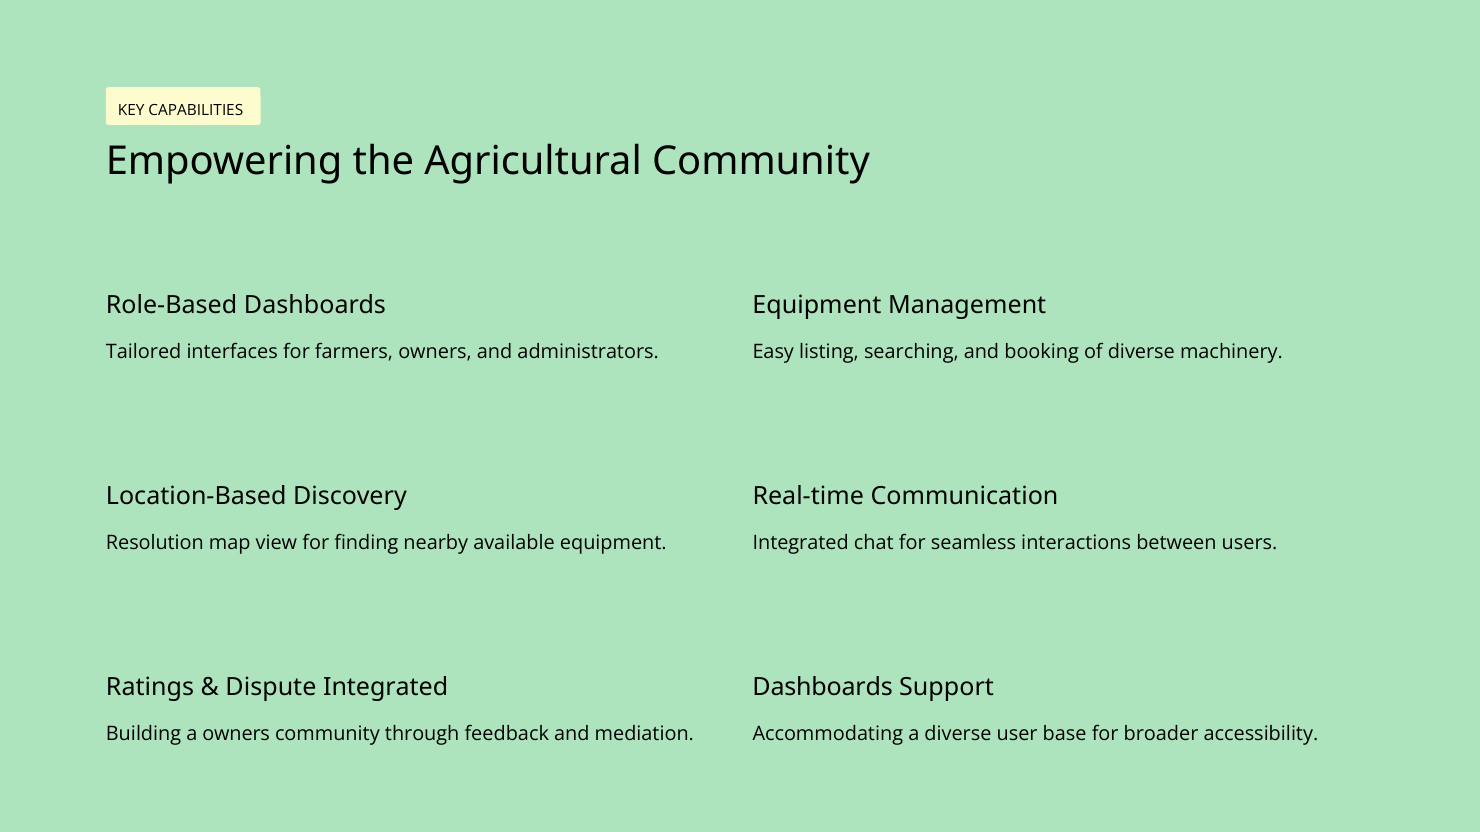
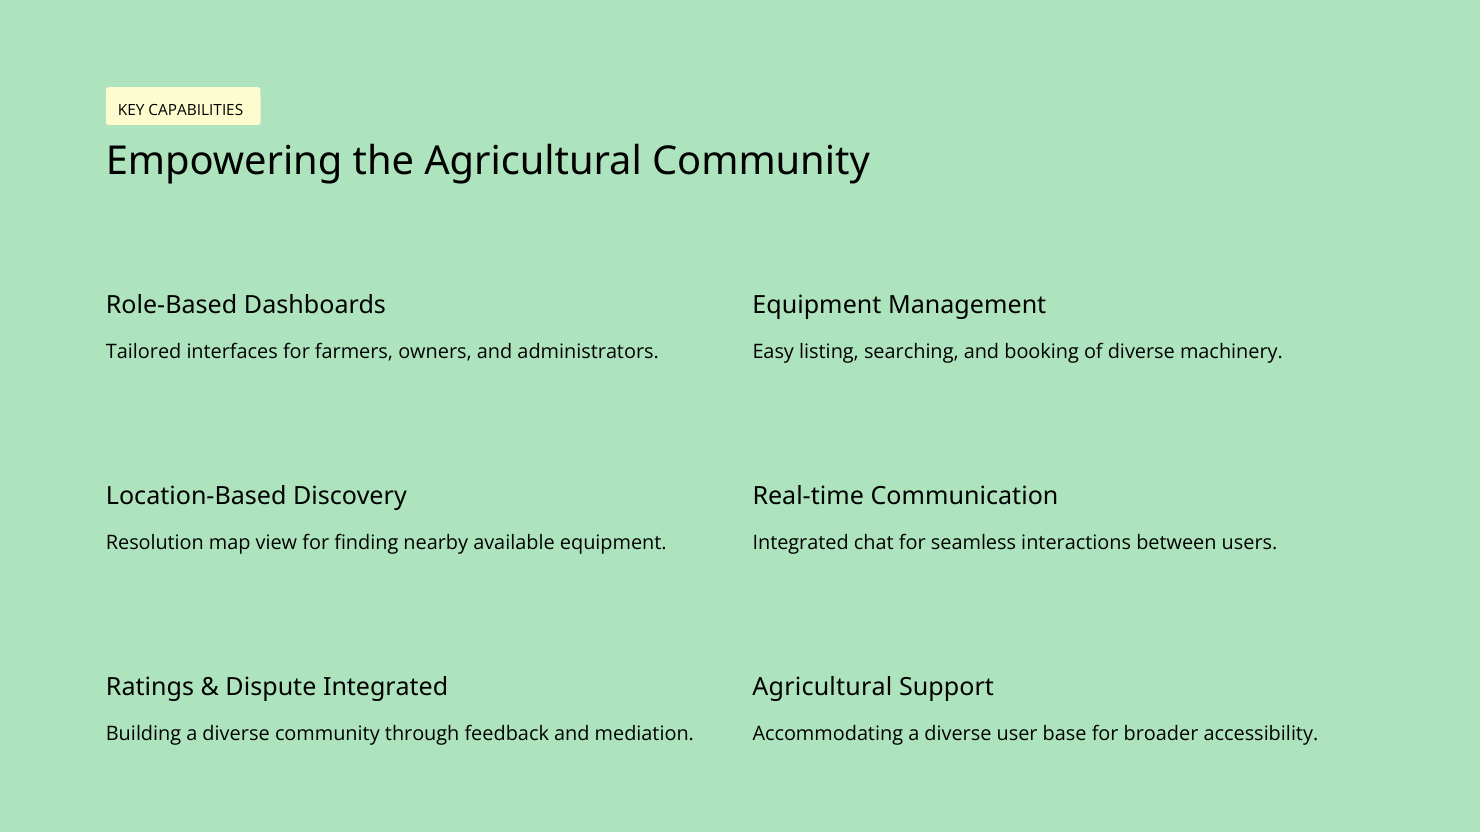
Dashboards at (823, 687): Dashboards -> Agricultural
Building a owners: owners -> diverse
